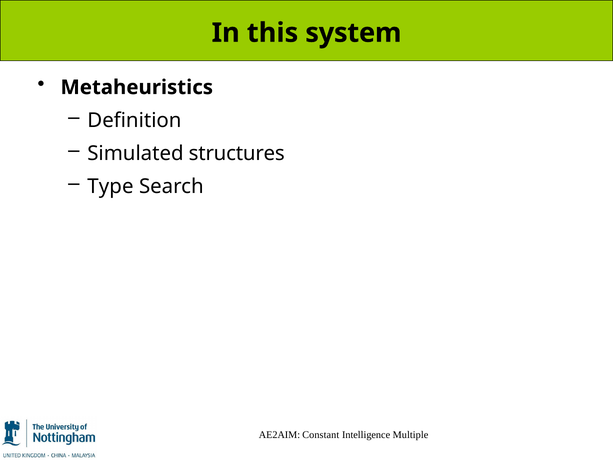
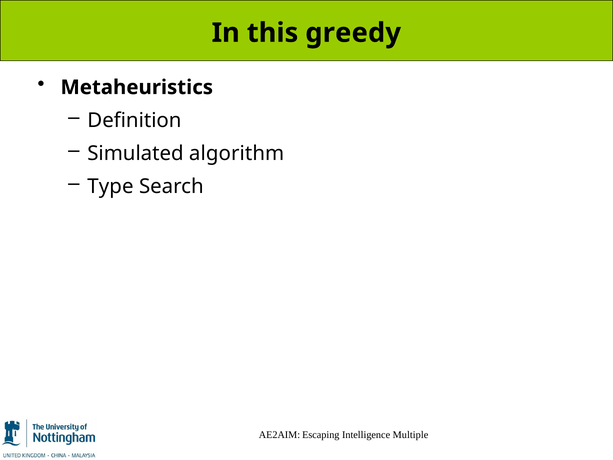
system: system -> greedy
structures: structures -> algorithm
Constant: Constant -> Escaping
